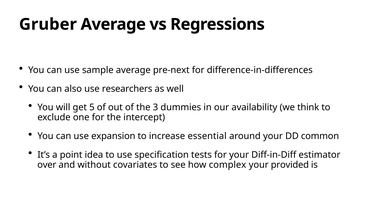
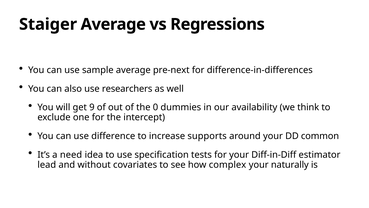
Gruber: Gruber -> Staiger
5: 5 -> 9
3: 3 -> 0
expansion: expansion -> difference
essential: essential -> supports
point: point -> need
over: over -> lead
provided: provided -> naturally
